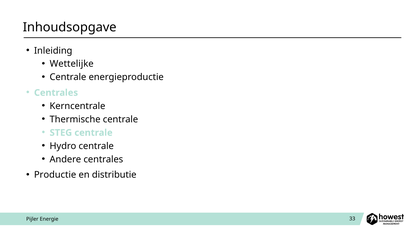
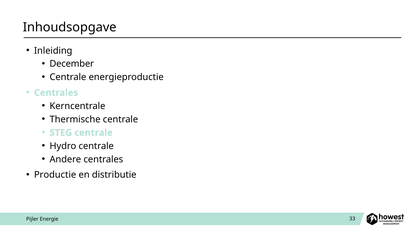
Wettelijke: Wettelijke -> December
